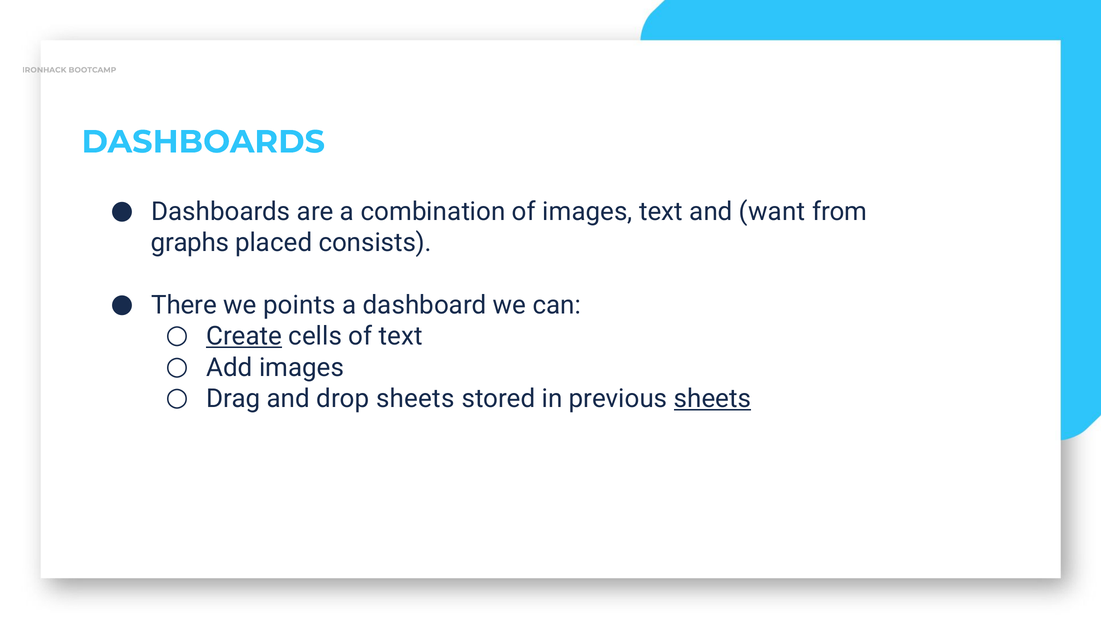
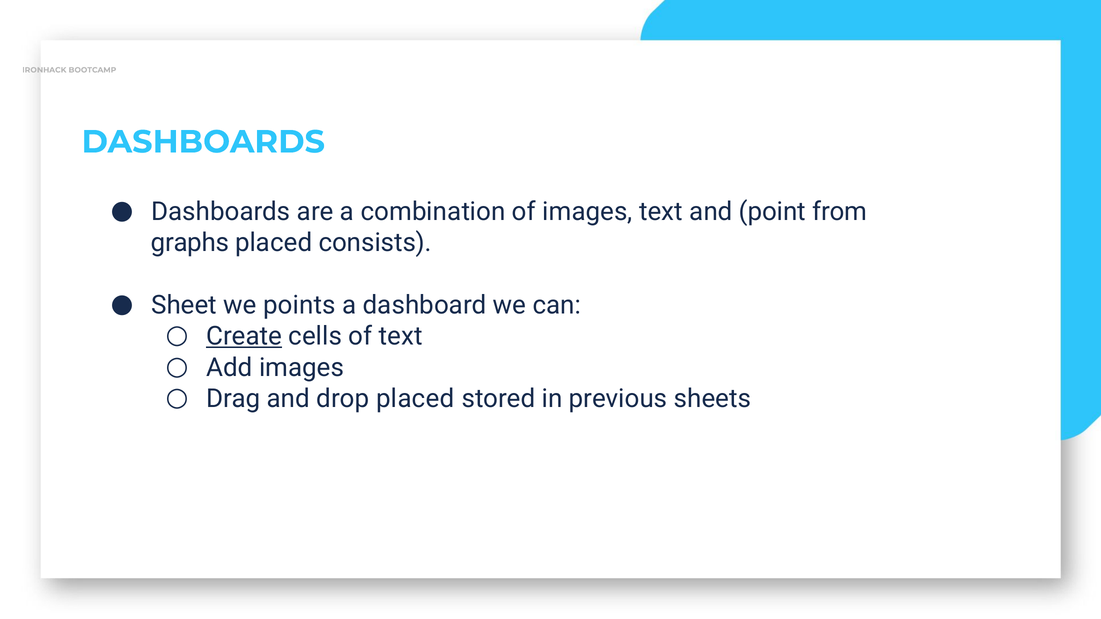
want: want -> point
There: There -> Sheet
drop sheets: sheets -> placed
sheets at (712, 399) underline: present -> none
